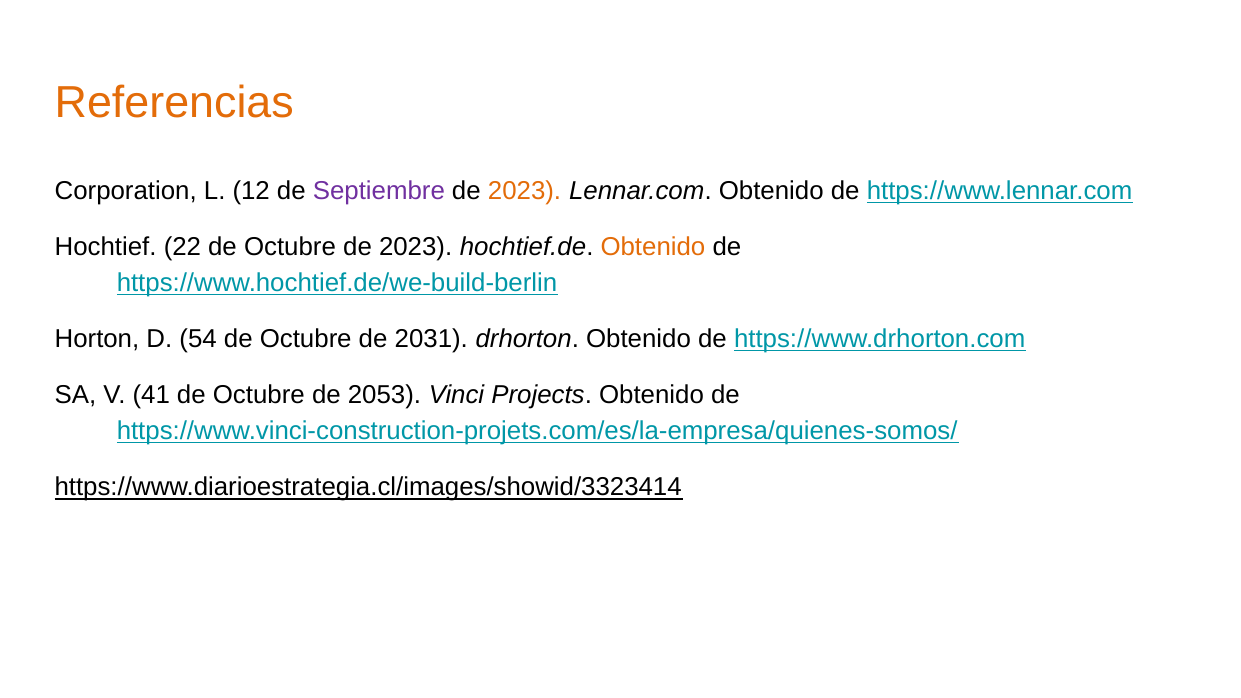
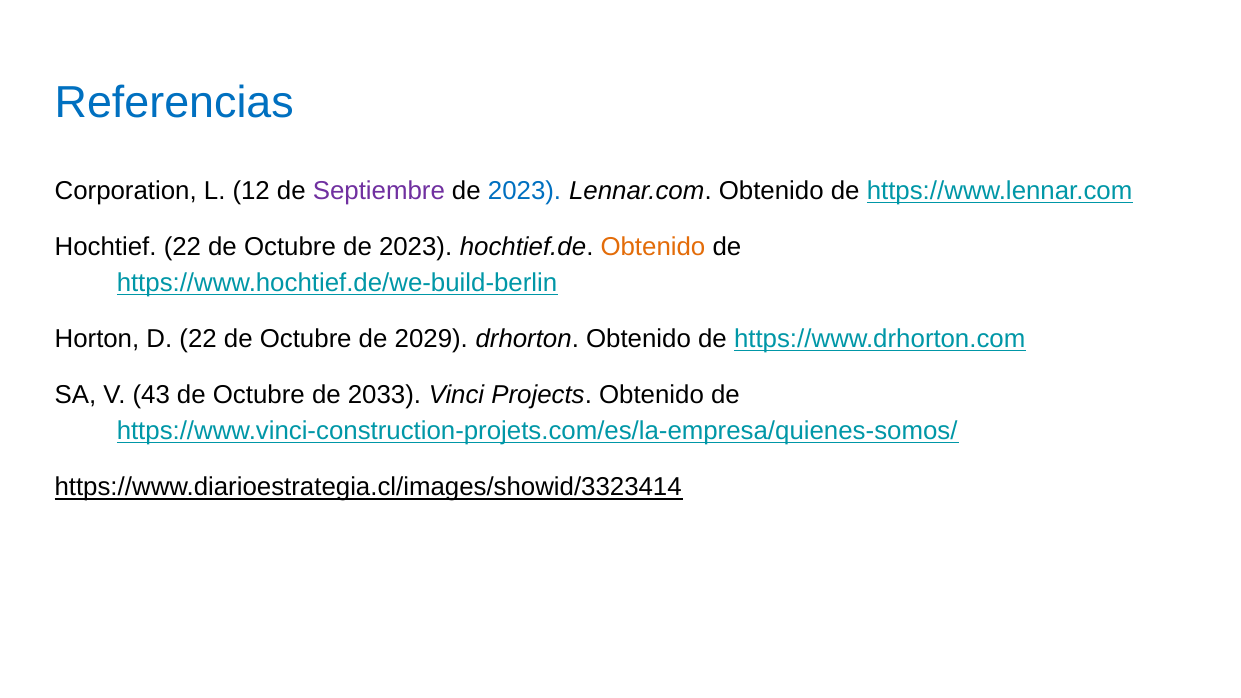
Referencias colour: orange -> blue
2023 at (525, 191) colour: orange -> blue
D 54: 54 -> 22
2031: 2031 -> 2029
41: 41 -> 43
2053: 2053 -> 2033
